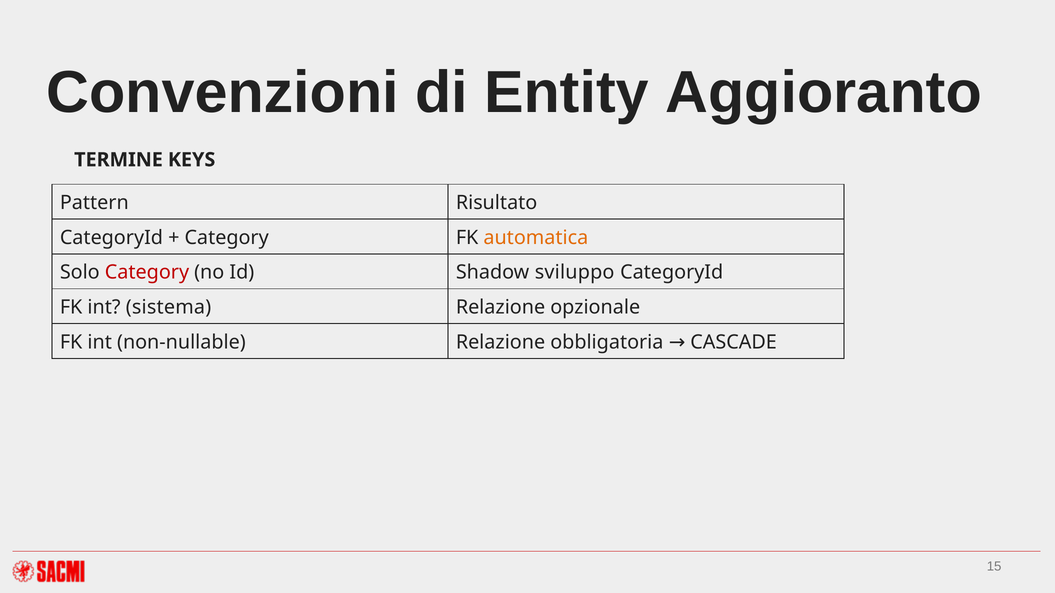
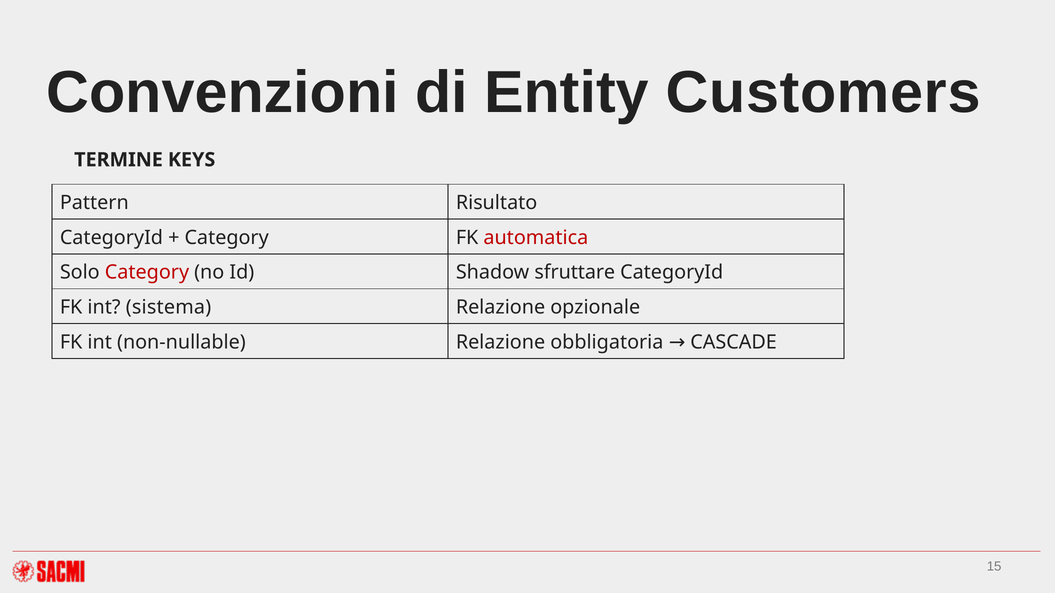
Aggioranto: Aggioranto -> Customers
automatica colour: orange -> red
sviluppo: sviluppo -> sfruttare
